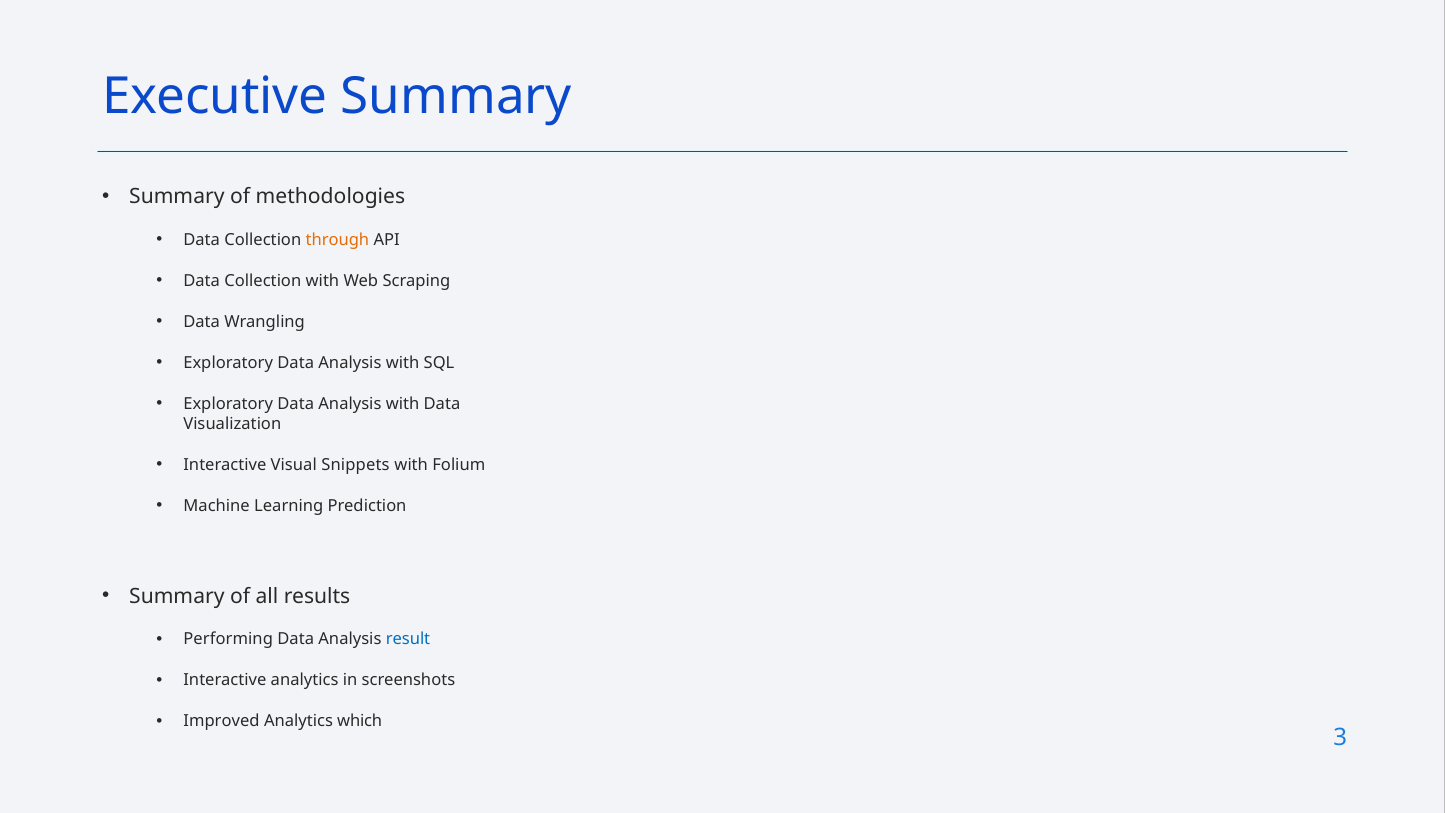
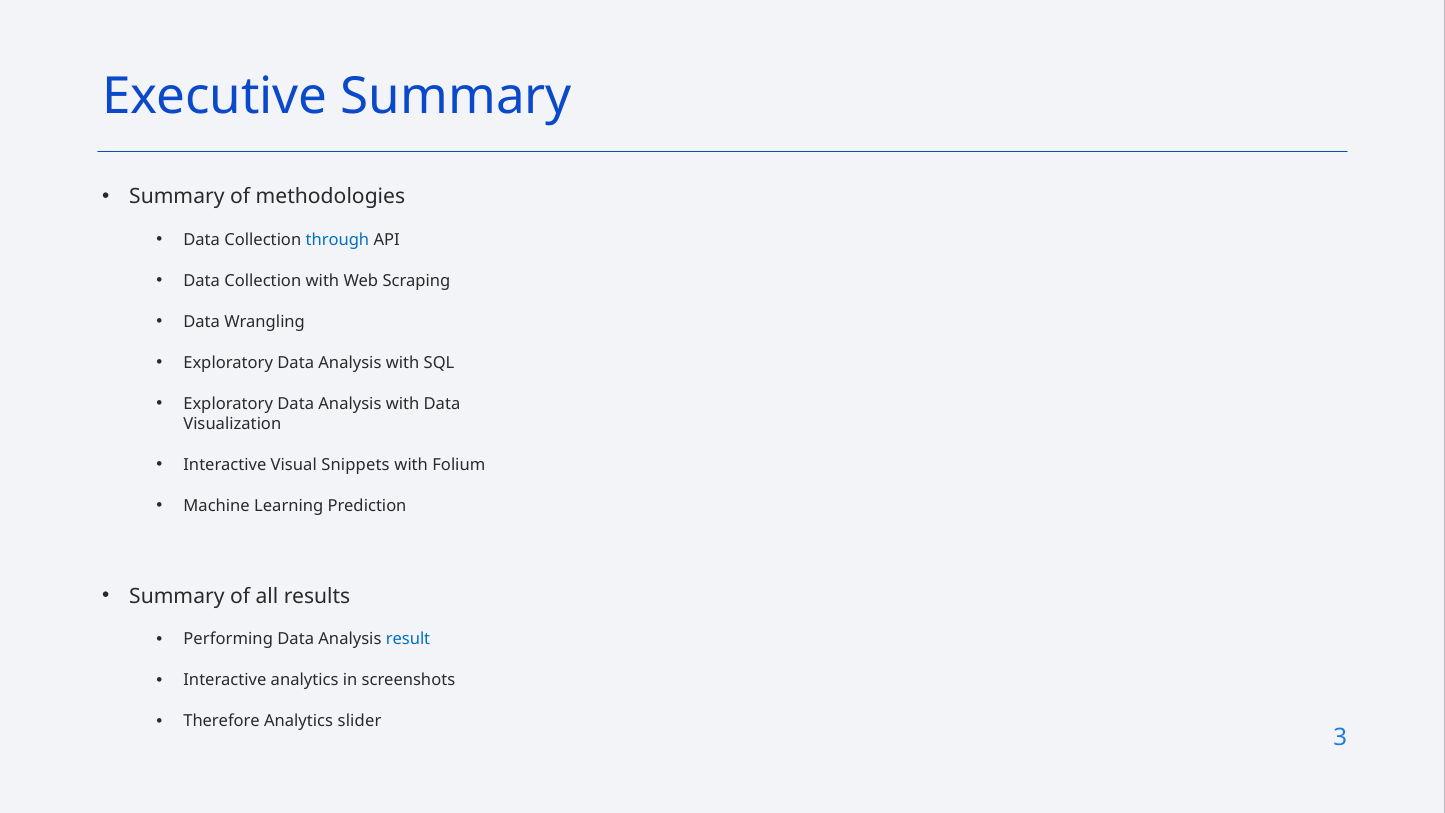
through colour: orange -> blue
Improved: Improved -> Therefore
which: which -> slider
